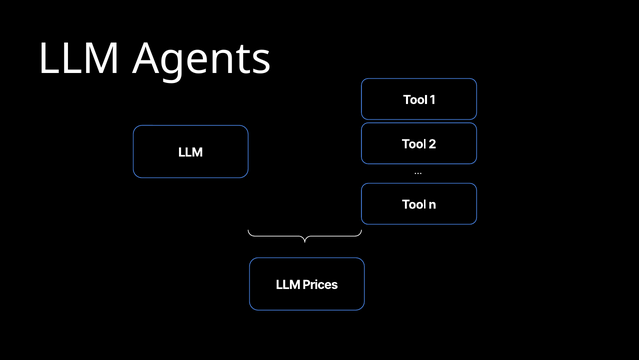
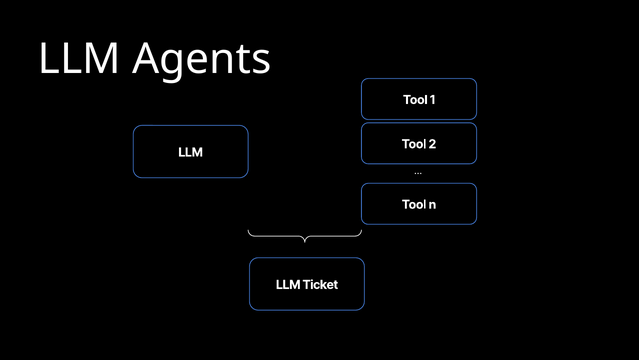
Prices: Prices -> Ticket
